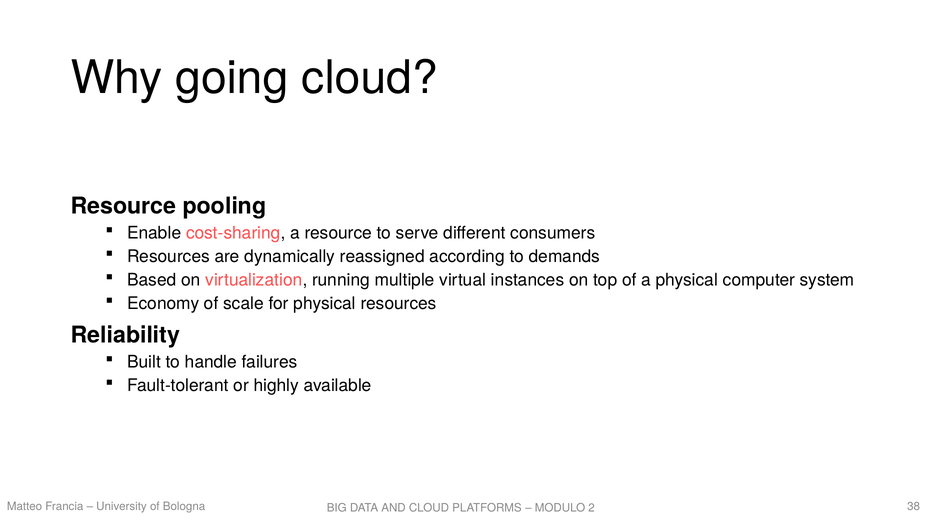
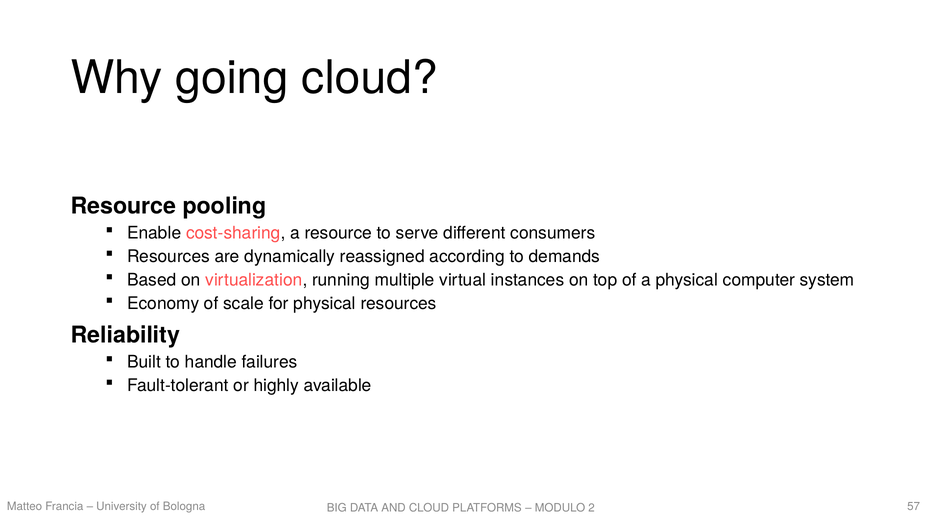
38: 38 -> 57
